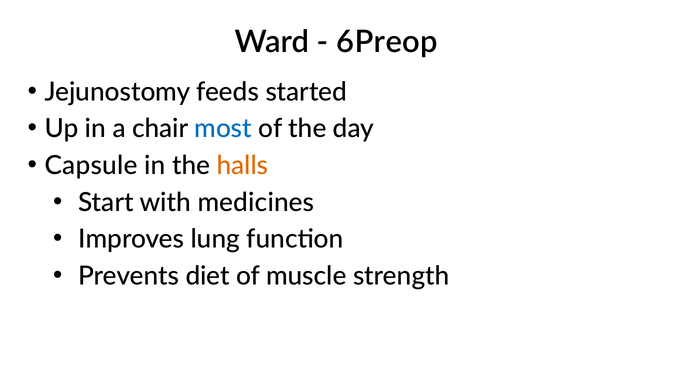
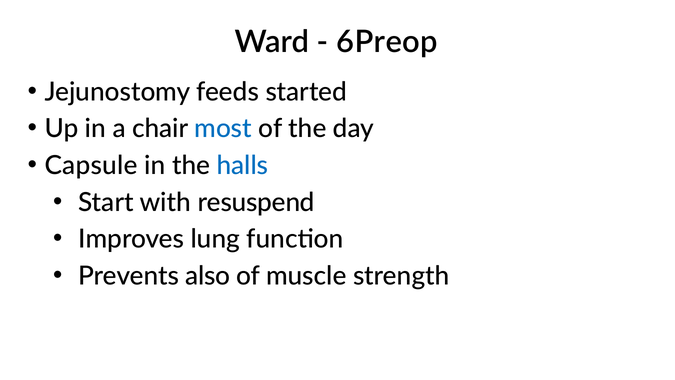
halls colour: orange -> blue
medicines: medicines -> resuspend
diet: diet -> also
